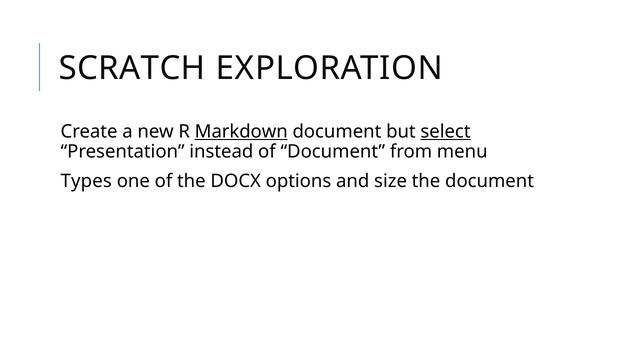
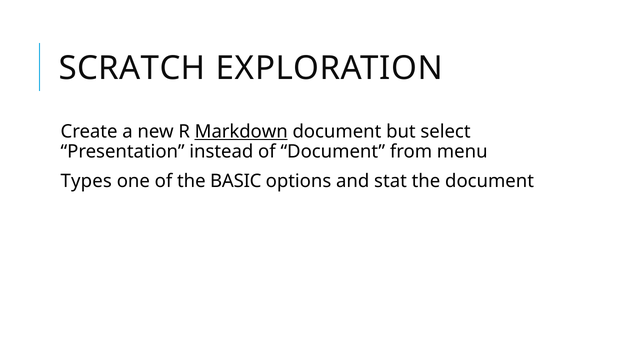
select underline: present -> none
DOCX: DOCX -> BASIC
size: size -> stat
